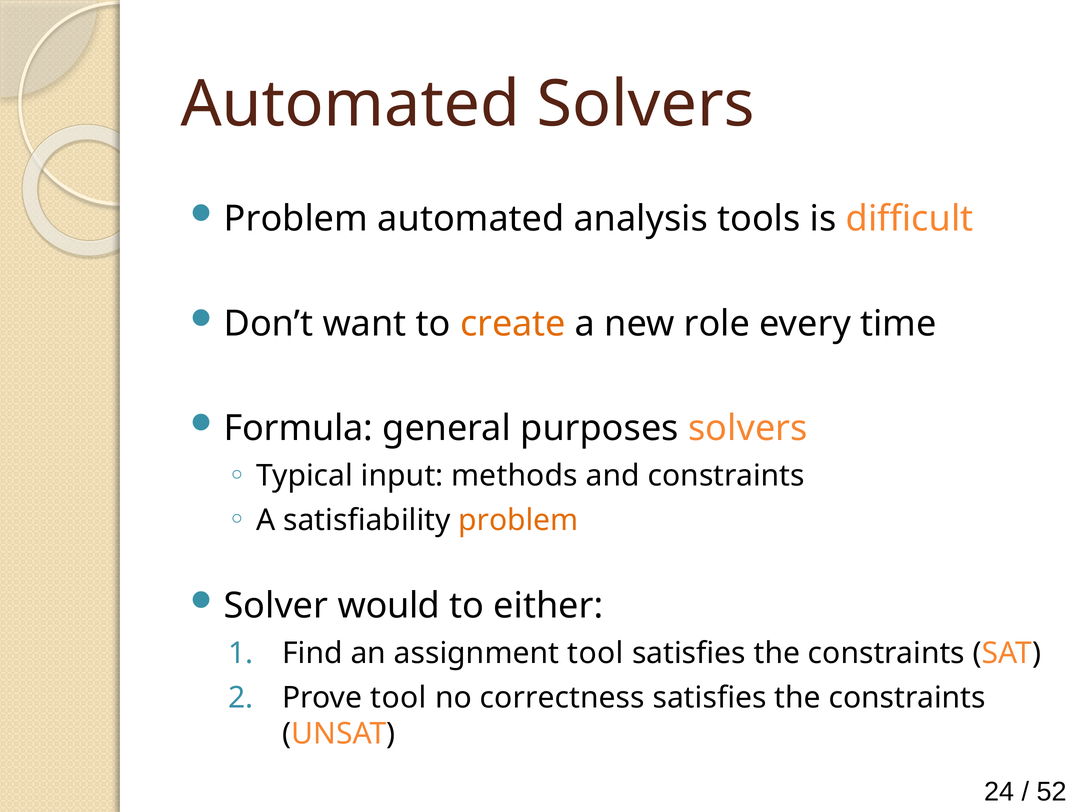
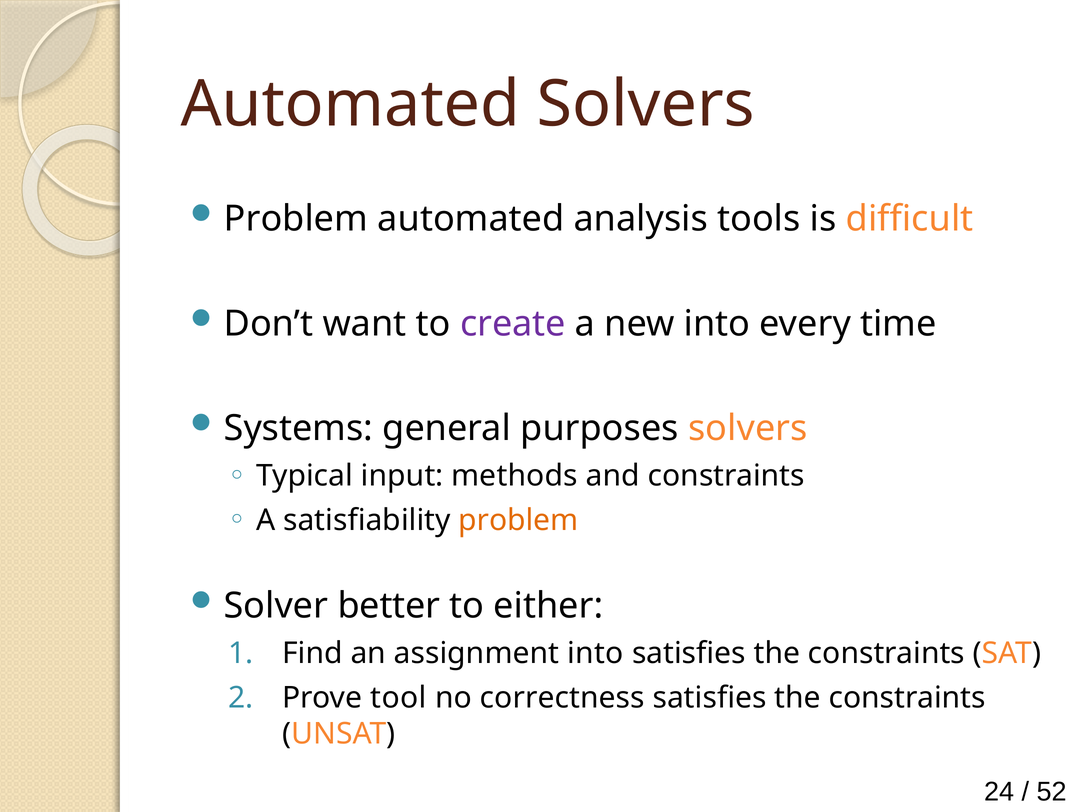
create colour: orange -> purple
new role: role -> into
Formula: Formula -> Systems
would: would -> better
assignment tool: tool -> into
